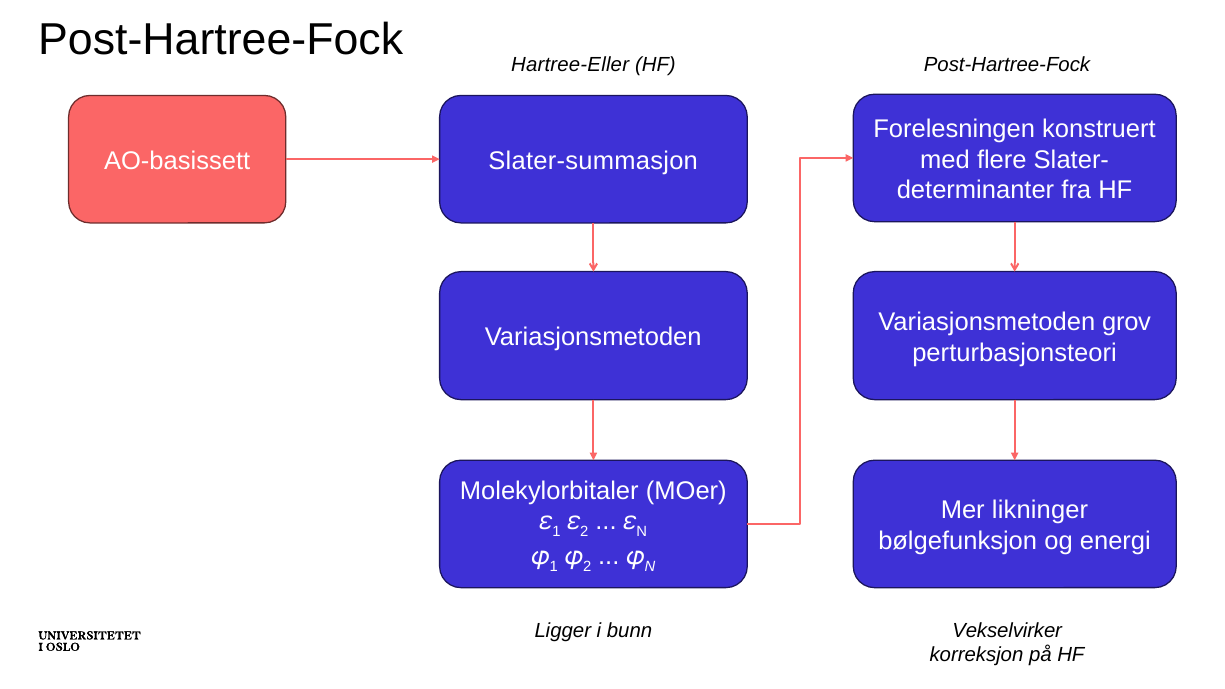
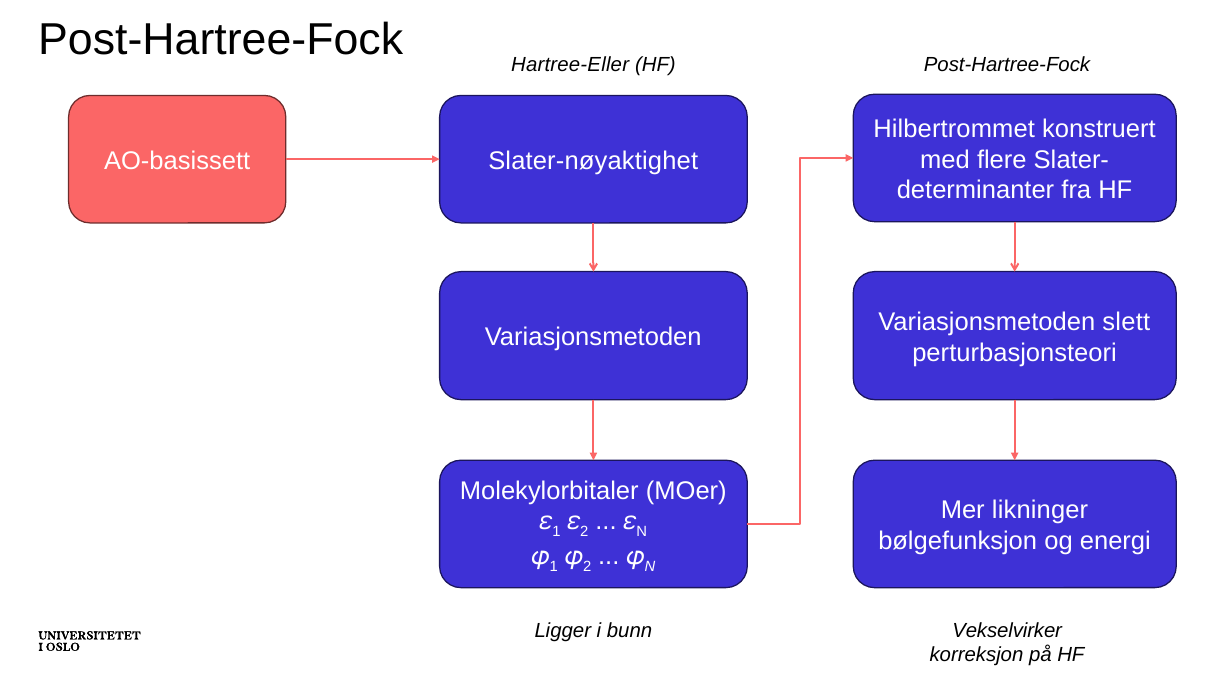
Forelesningen: Forelesningen -> Hilbertrommet
Slater-summasjon: Slater-summasjon -> Slater-nøyaktighet
grov: grov -> slett
